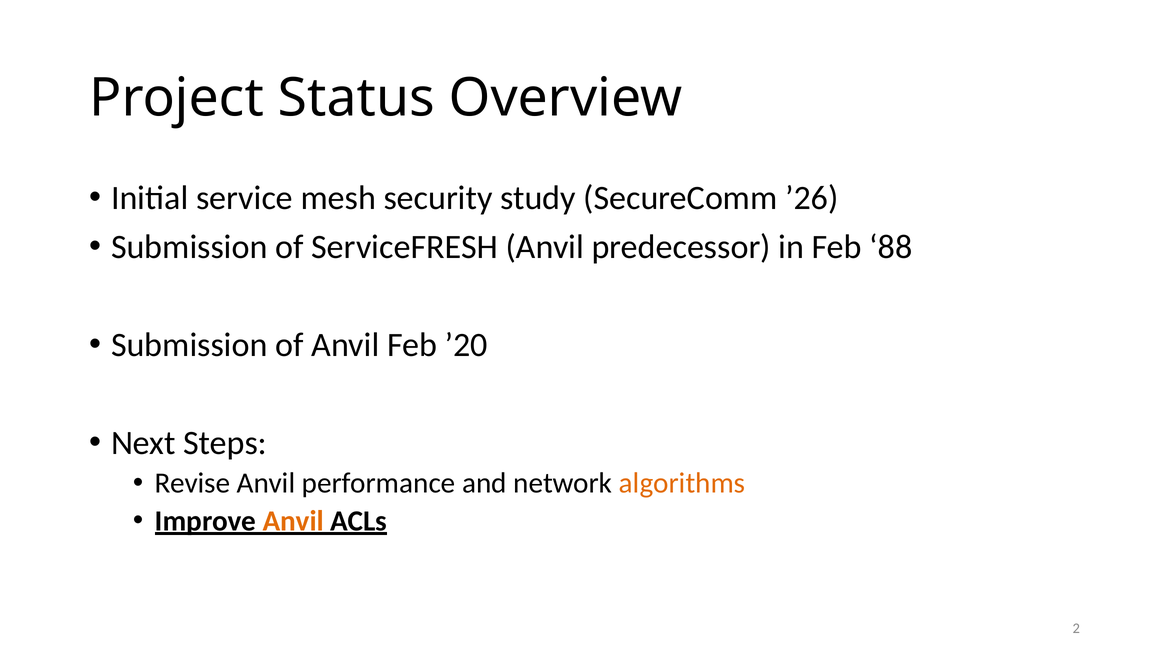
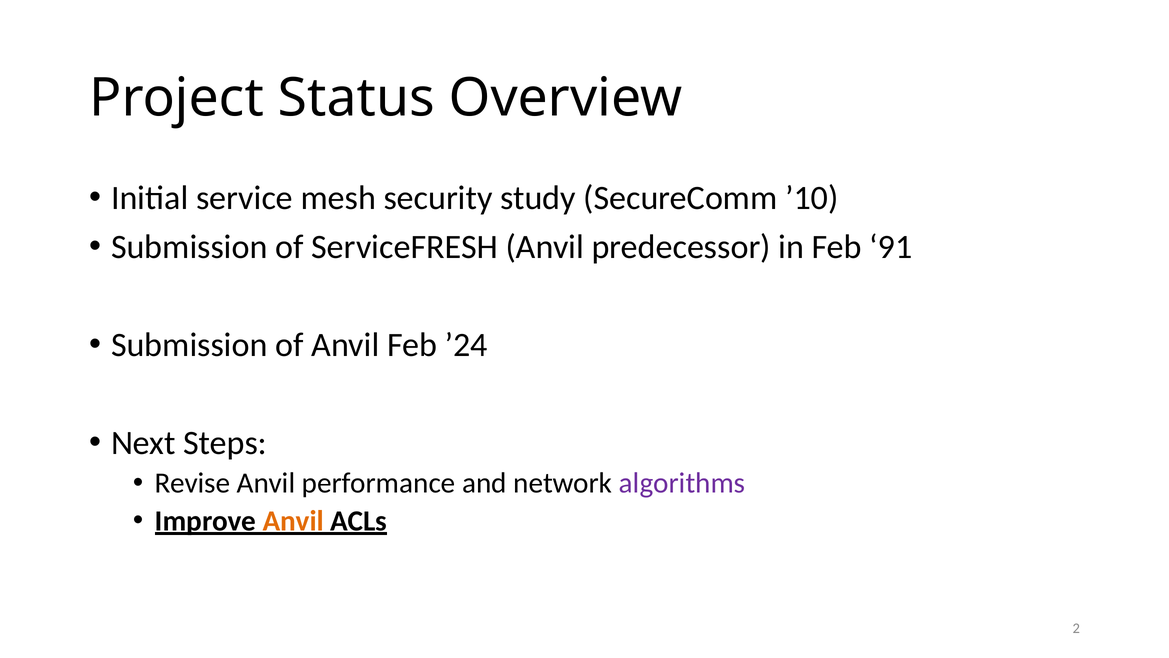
’26: ’26 -> ’10
88: 88 -> 91
’20: ’20 -> ’24
algorithms colour: orange -> purple
